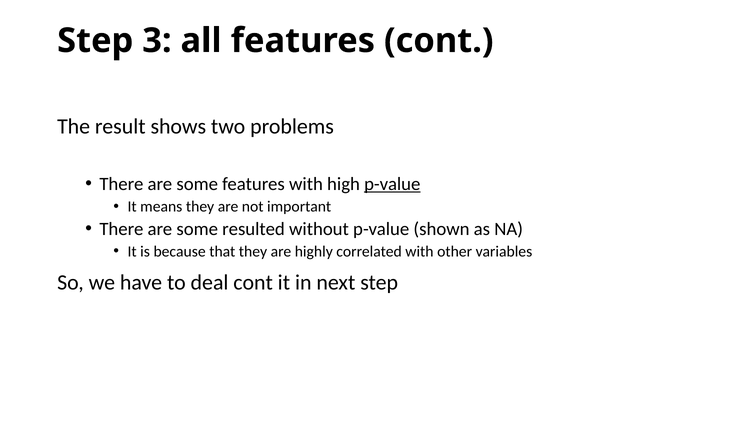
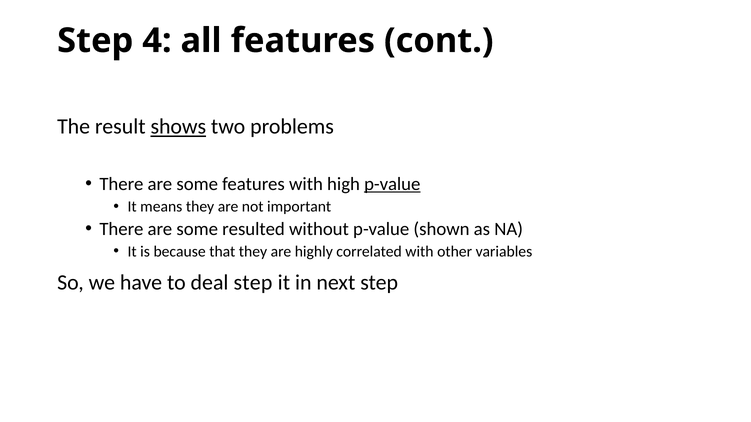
3: 3 -> 4
shows underline: none -> present
deal cont: cont -> step
